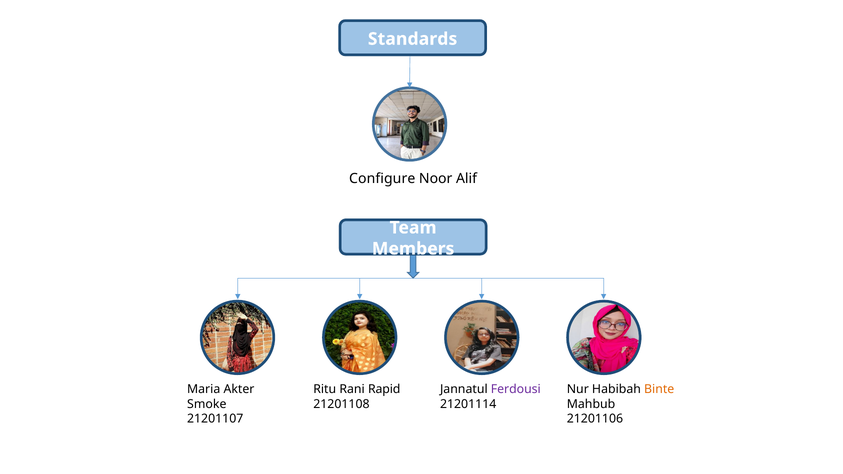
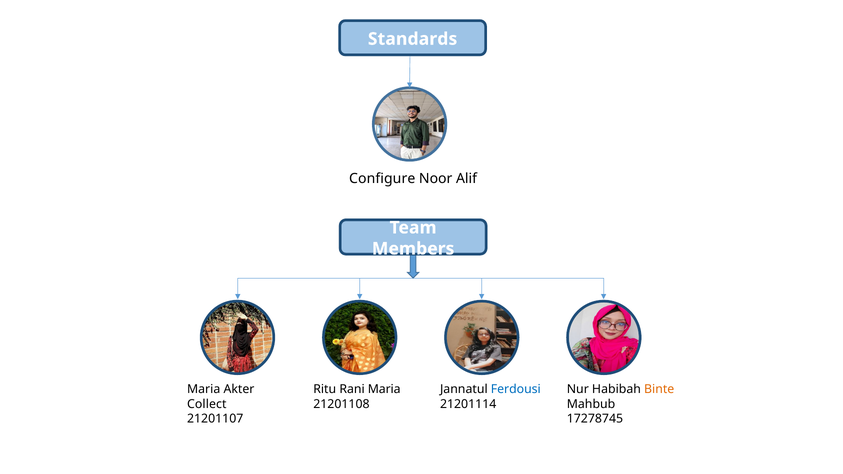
Rani Rapid: Rapid -> Maria
Ferdousi colour: purple -> blue
Smoke: Smoke -> Collect
21201106: 21201106 -> 17278745
